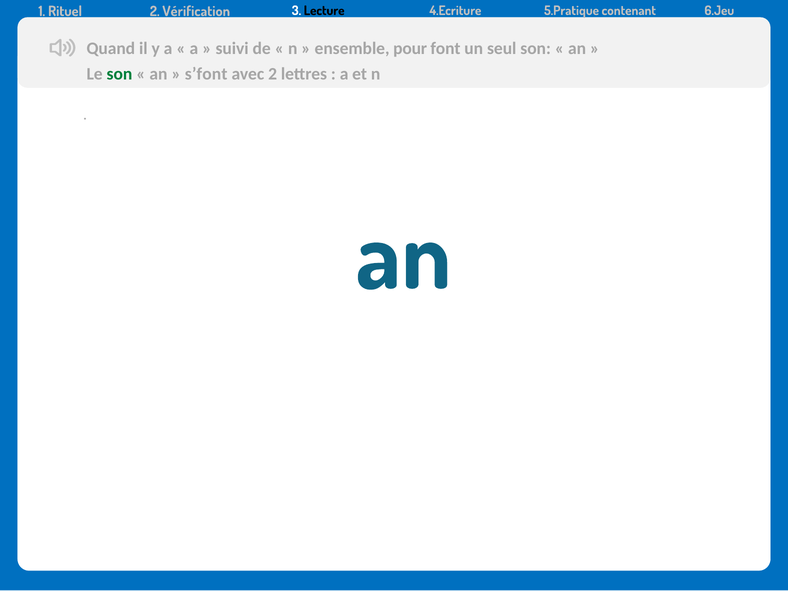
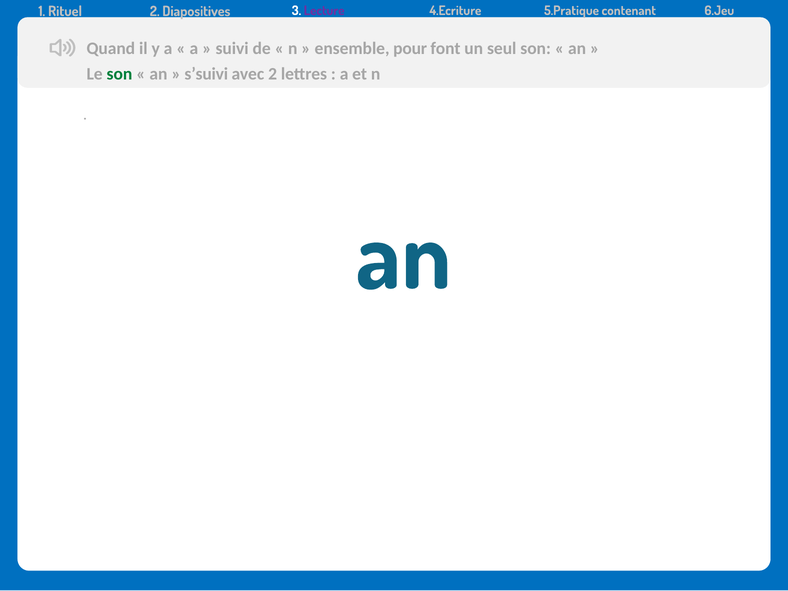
Vérification: Vérification -> Diapositives
Lecture colour: black -> purple
s’font: s’font -> s’suivi
